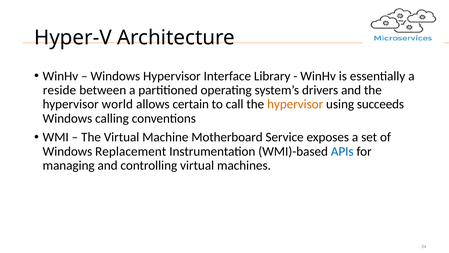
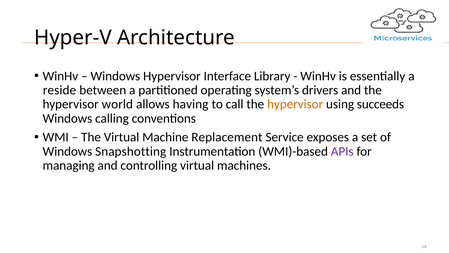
certain: certain -> having
Motherboard: Motherboard -> Replacement
Replacement: Replacement -> Snapshotting
APIs colour: blue -> purple
